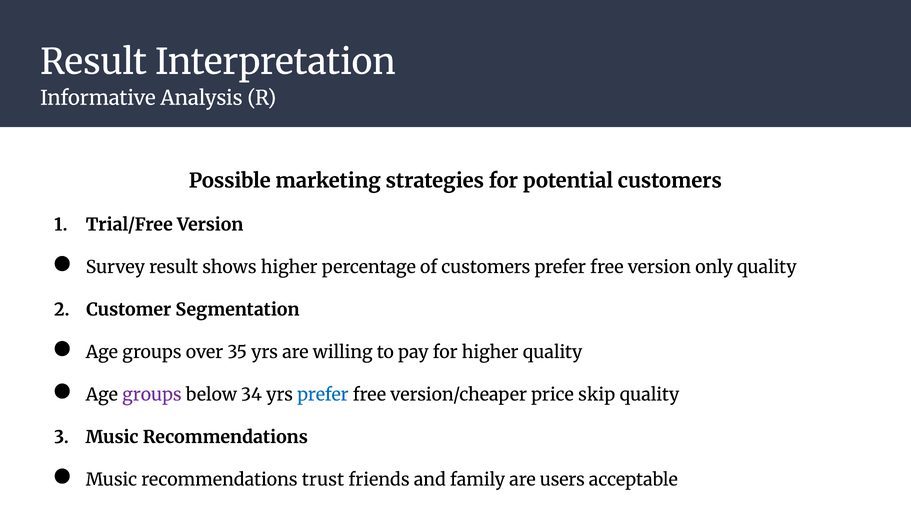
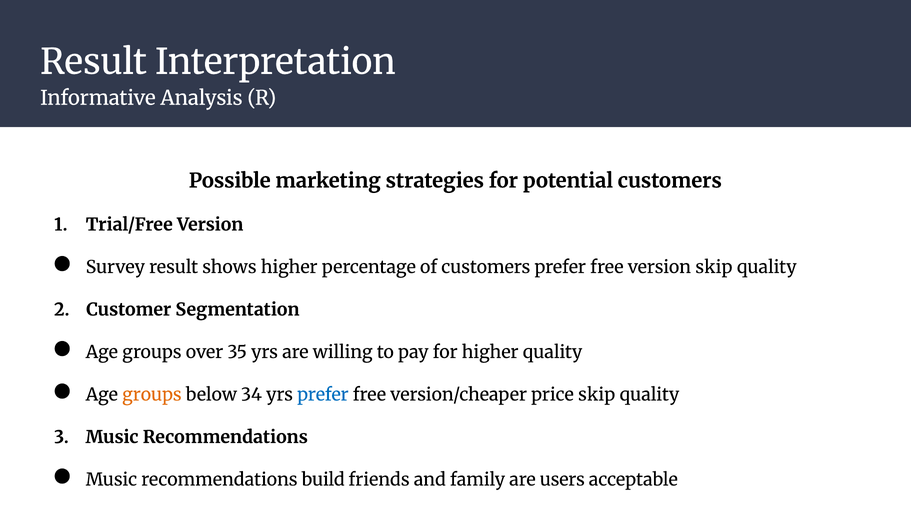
version only: only -> skip
groups at (152, 395) colour: purple -> orange
trust: trust -> build
